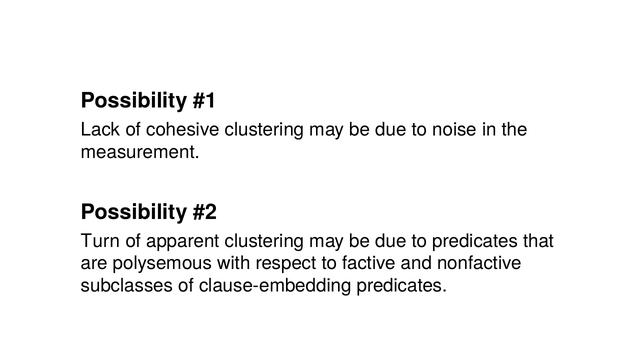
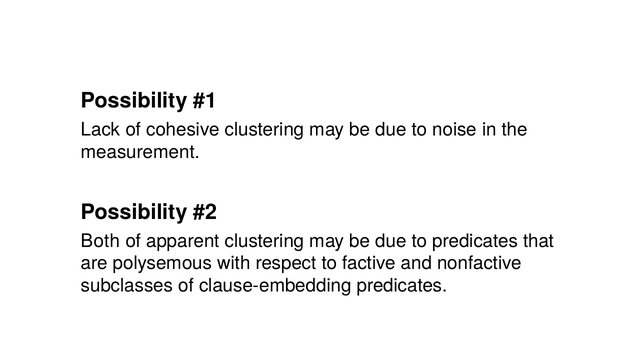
Turn: Turn -> Both
